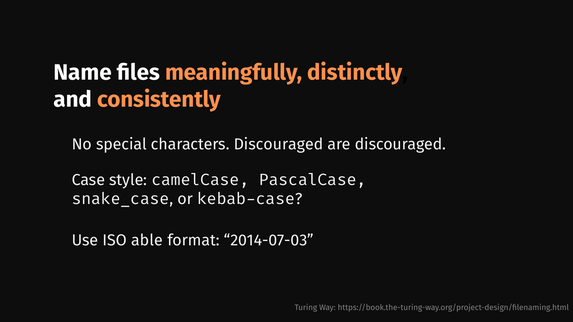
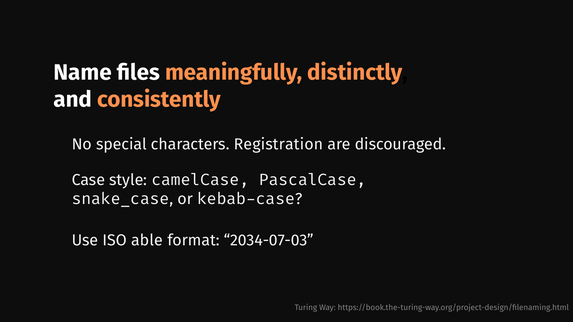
characters Discouraged: Discouraged -> Registration
2014-07-03: 2014-07-03 -> 2034-07-03
